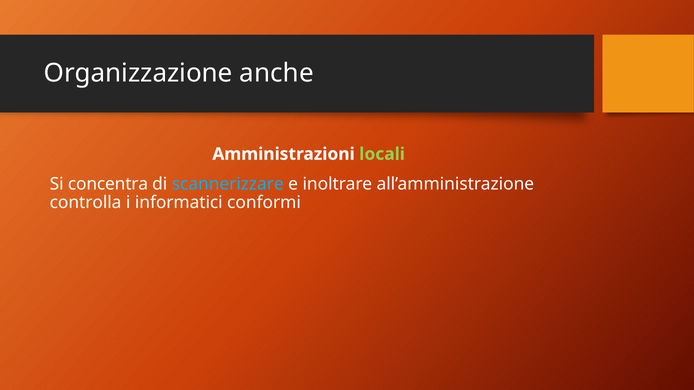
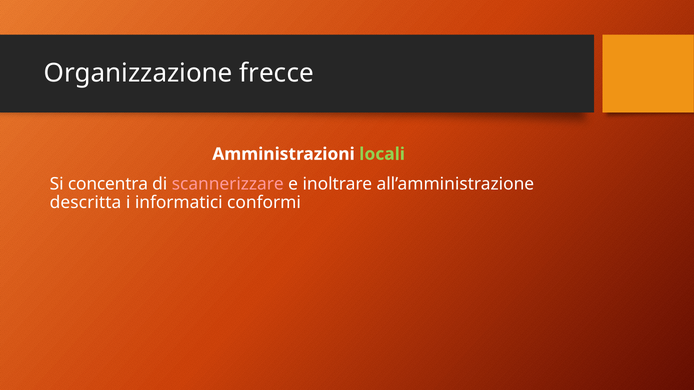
anche: anche -> frecce
scannerizzare colour: light blue -> pink
controlla: controlla -> descritta
